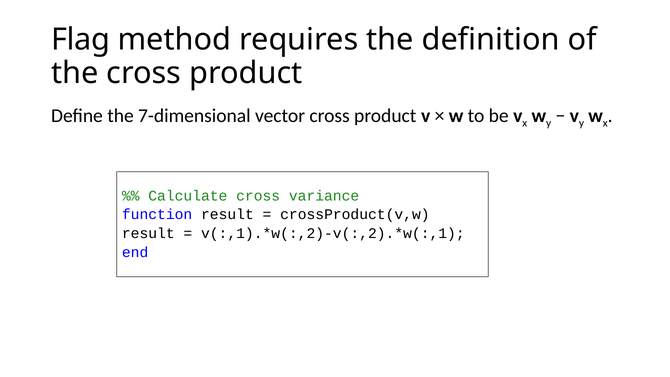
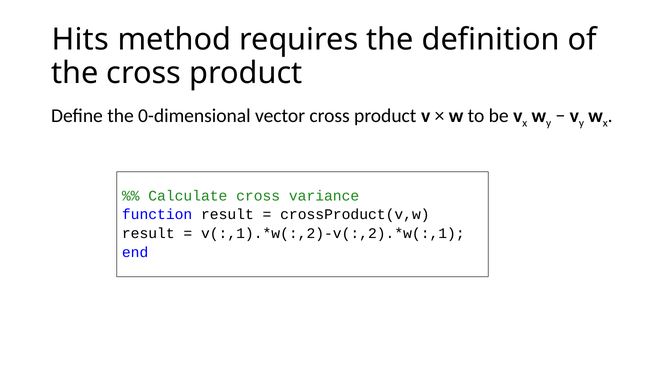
Flag: Flag -> Hits
7-dimensional: 7-dimensional -> 0-dimensional
